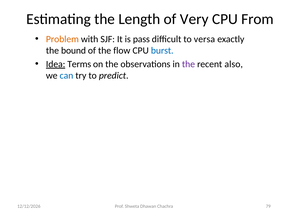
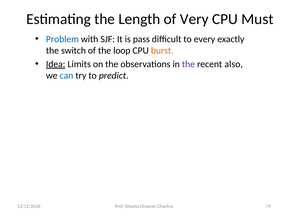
From: From -> Must
Problem colour: orange -> blue
versa: versa -> every
bound: bound -> switch
flow: flow -> loop
burst colour: blue -> orange
Terms: Terms -> Limits
